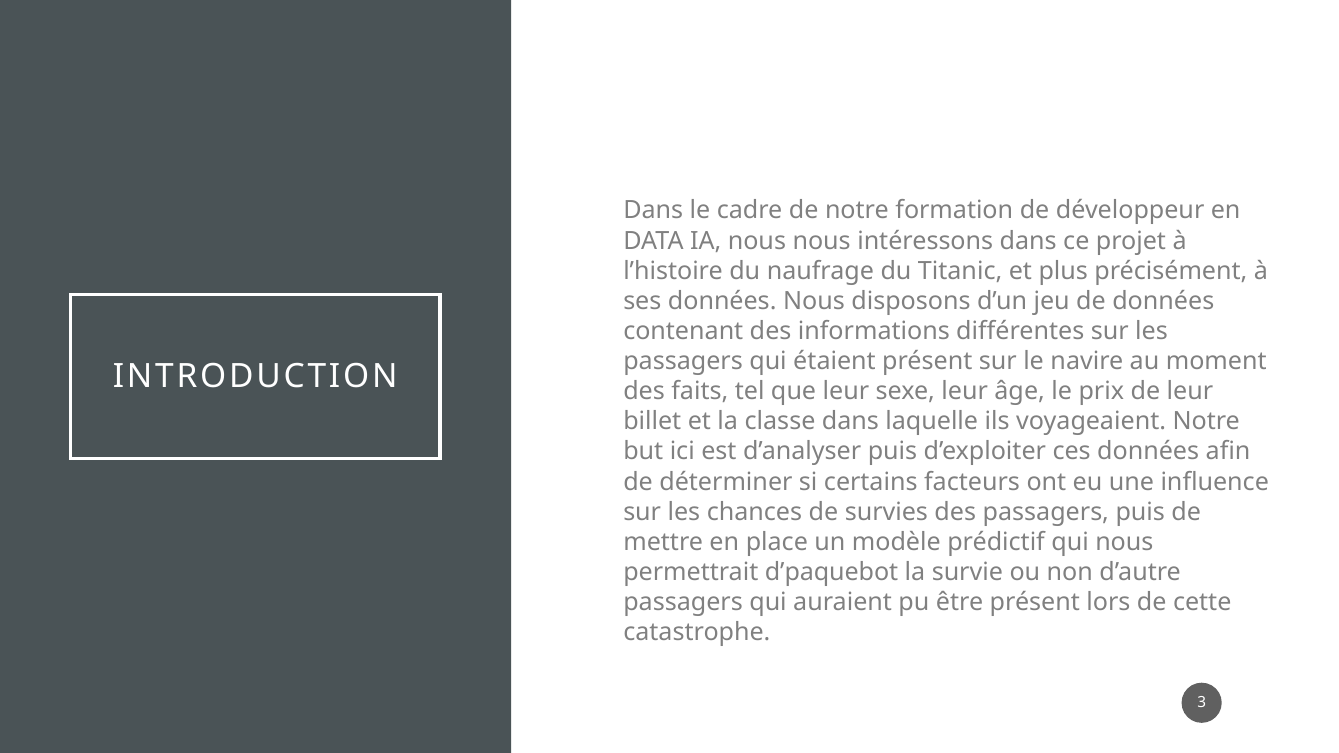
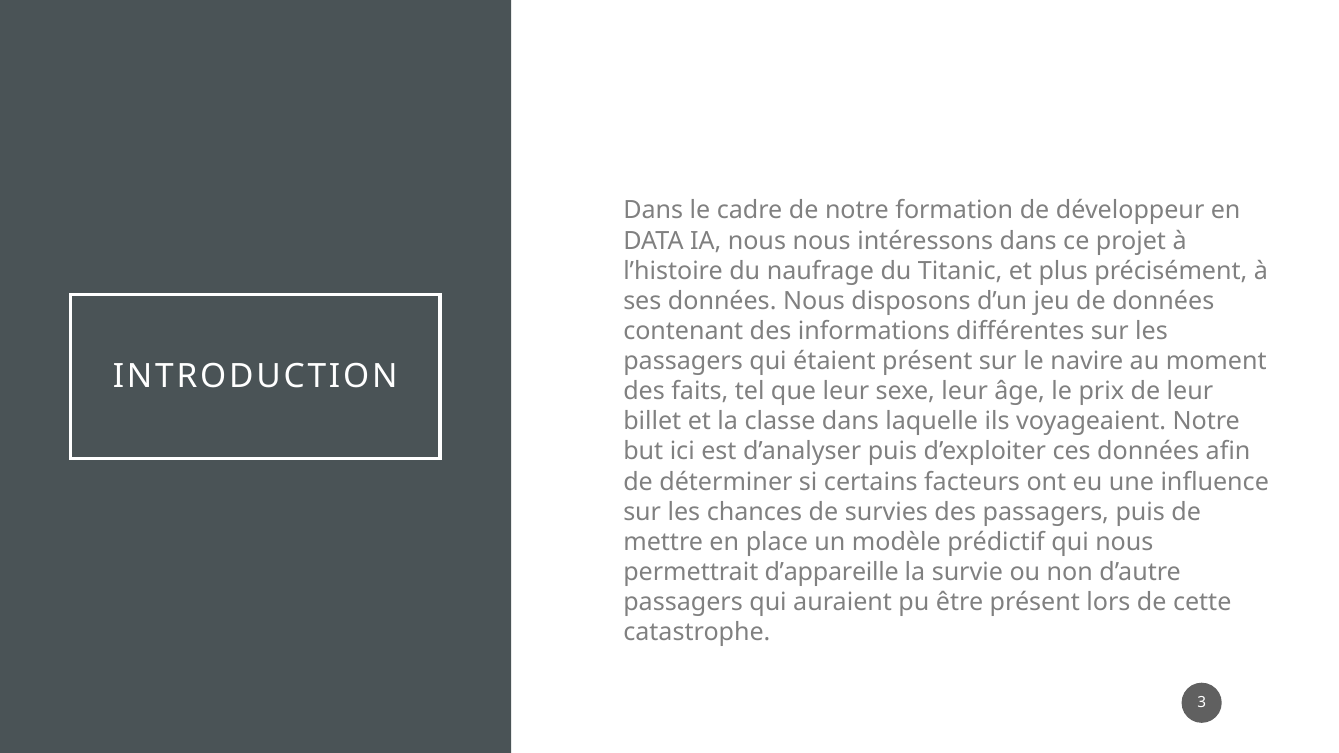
d’paquebot: d’paquebot -> d’appareille
